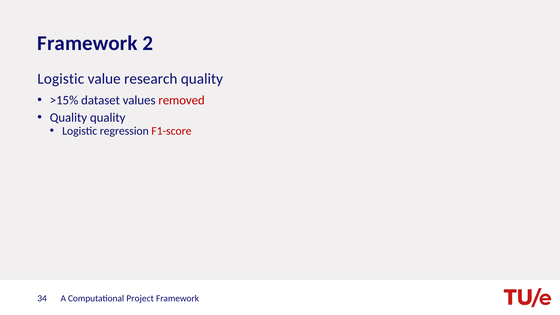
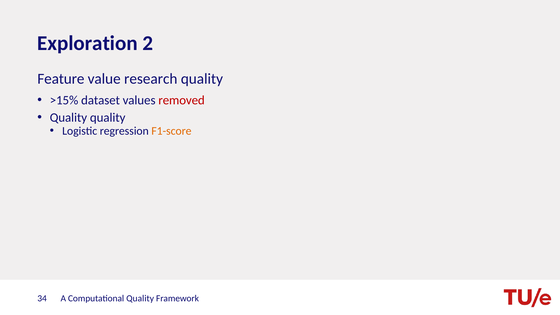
Framework at (87, 43): Framework -> Exploration
Logistic at (61, 79): Logistic -> Feature
F1-score colour: red -> orange
Computational Project: Project -> Quality
